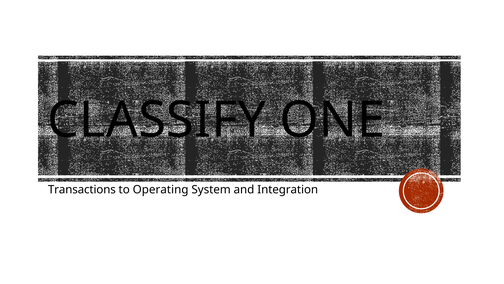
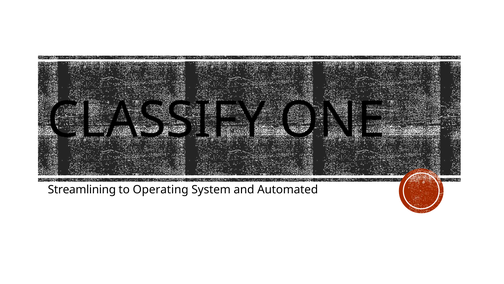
Transactions: Transactions -> Streamlining
Integration: Integration -> Automated
